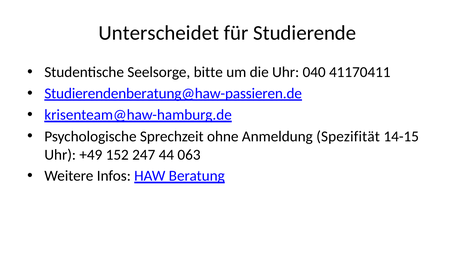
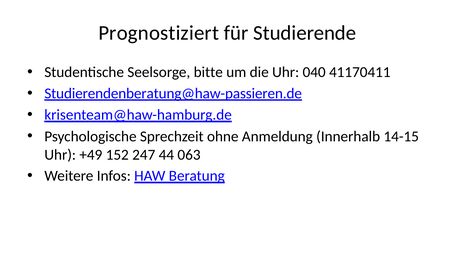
Unterscheidet: Unterscheidet -> Prognostiziert
Spezifität: Spezifität -> Innerhalb
